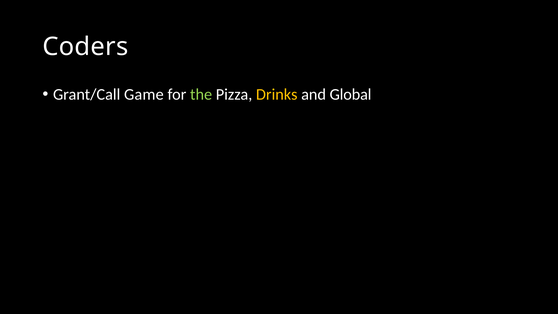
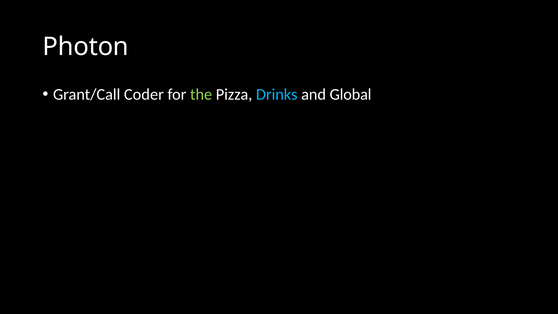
Coders: Coders -> Photon
Game: Game -> Coder
Drinks colour: yellow -> light blue
